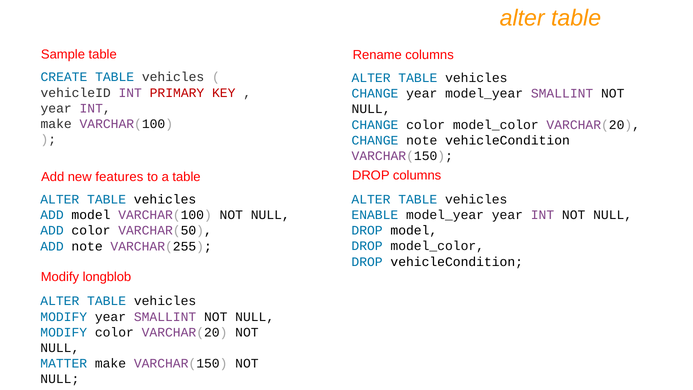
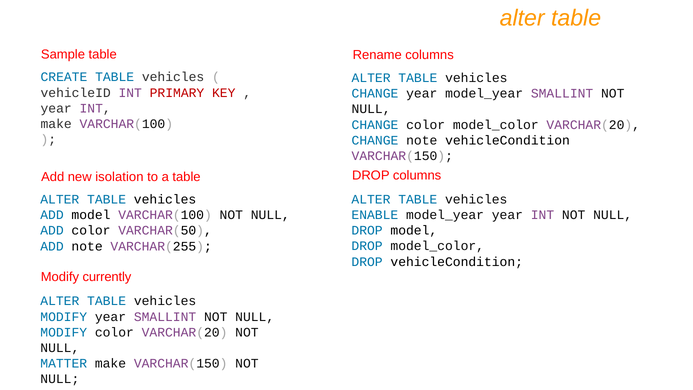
features: features -> isolation
longblob: longblob -> currently
